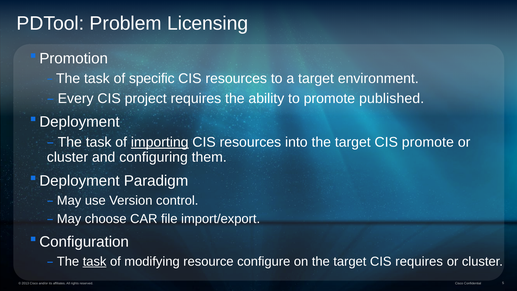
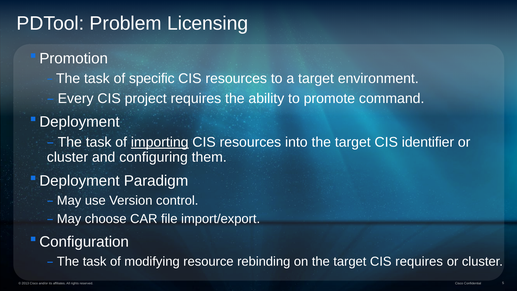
published: published -> command
CIS promote: promote -> identifier
task at (95, 261) underline: present -> none
configure: configure -> rebinding
